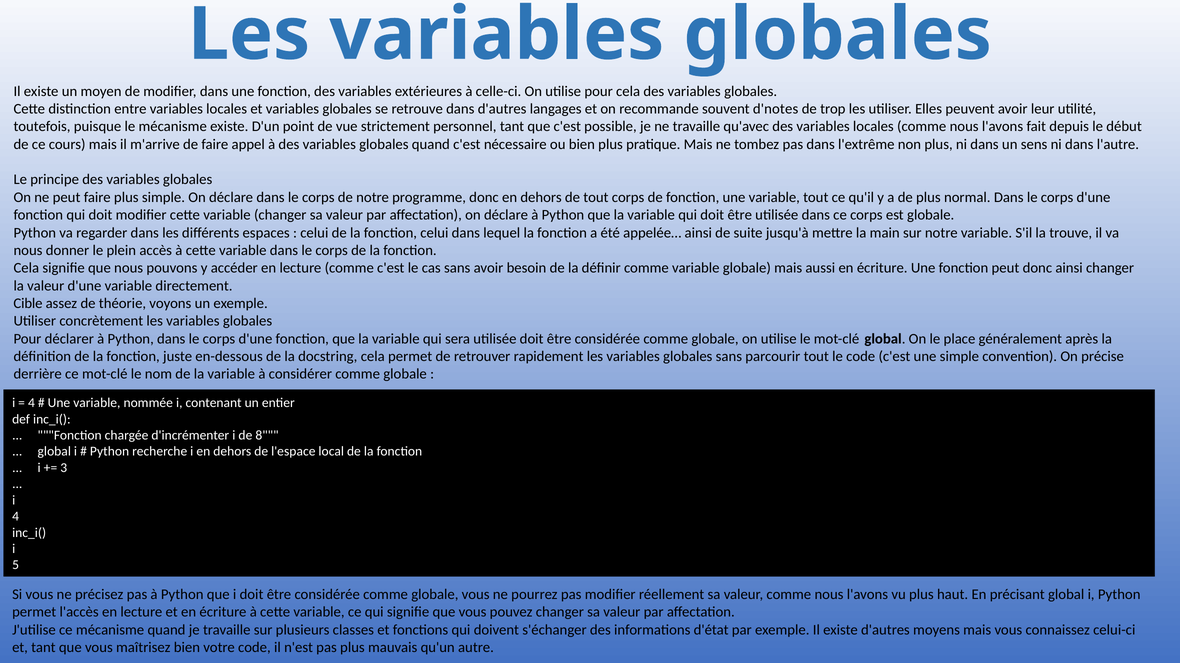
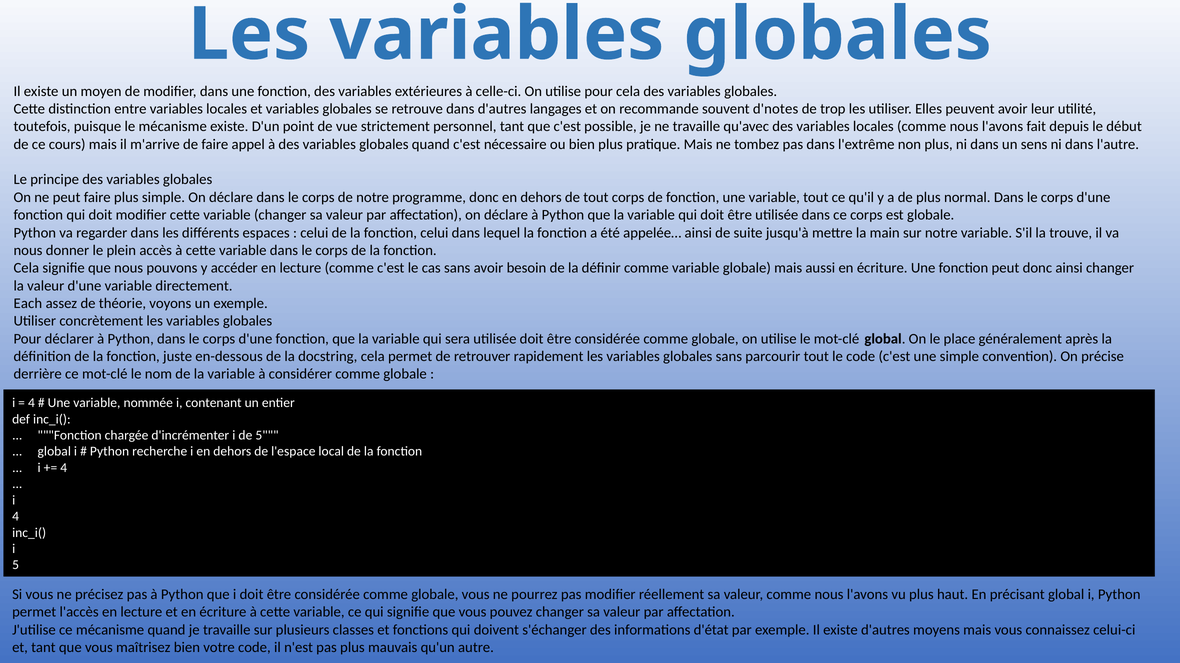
Cible: Cible -> Each
de 8: 8 -> 5
3 at (64, 468): 3 -> 4
